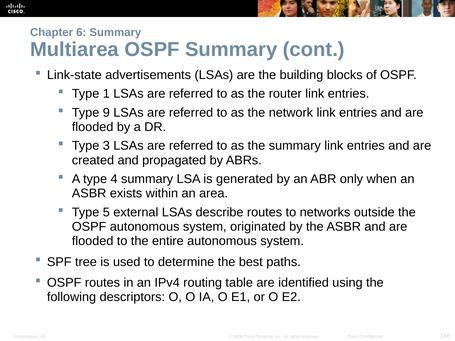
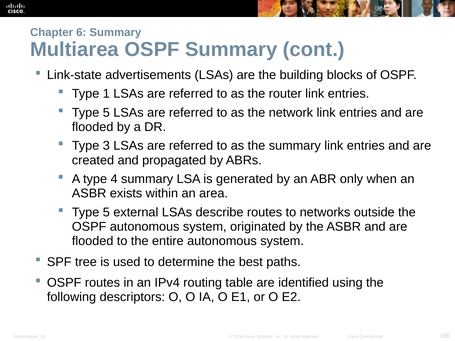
9 at (106, 113): 9 -> 5
